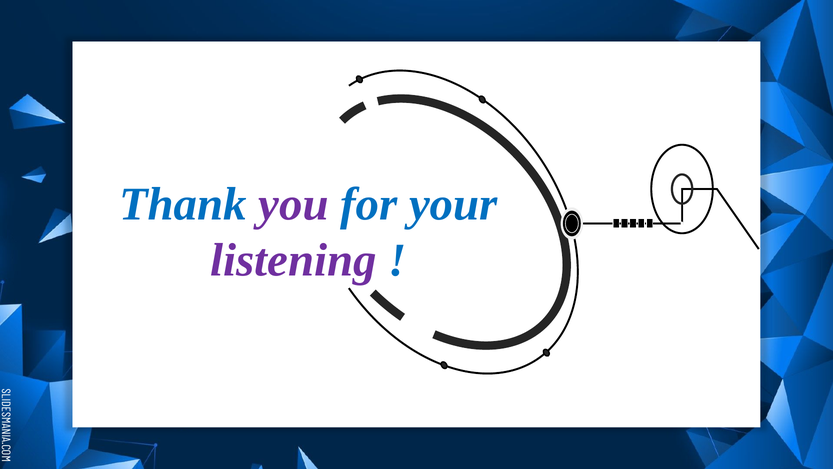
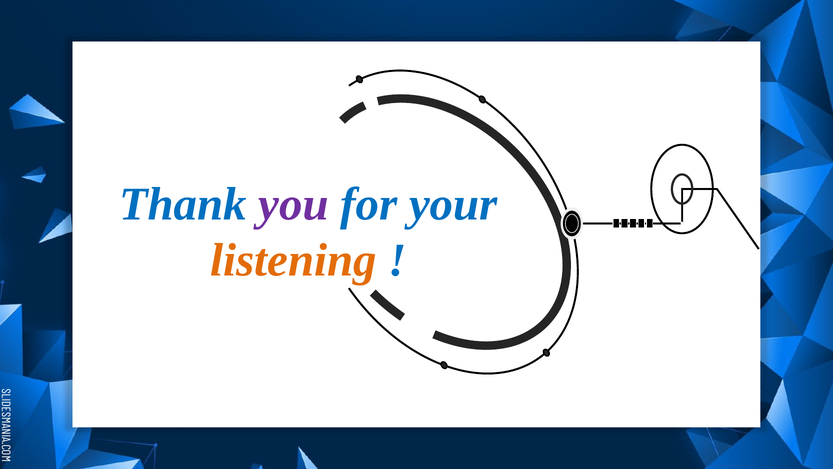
listening colour: purple -> orange
